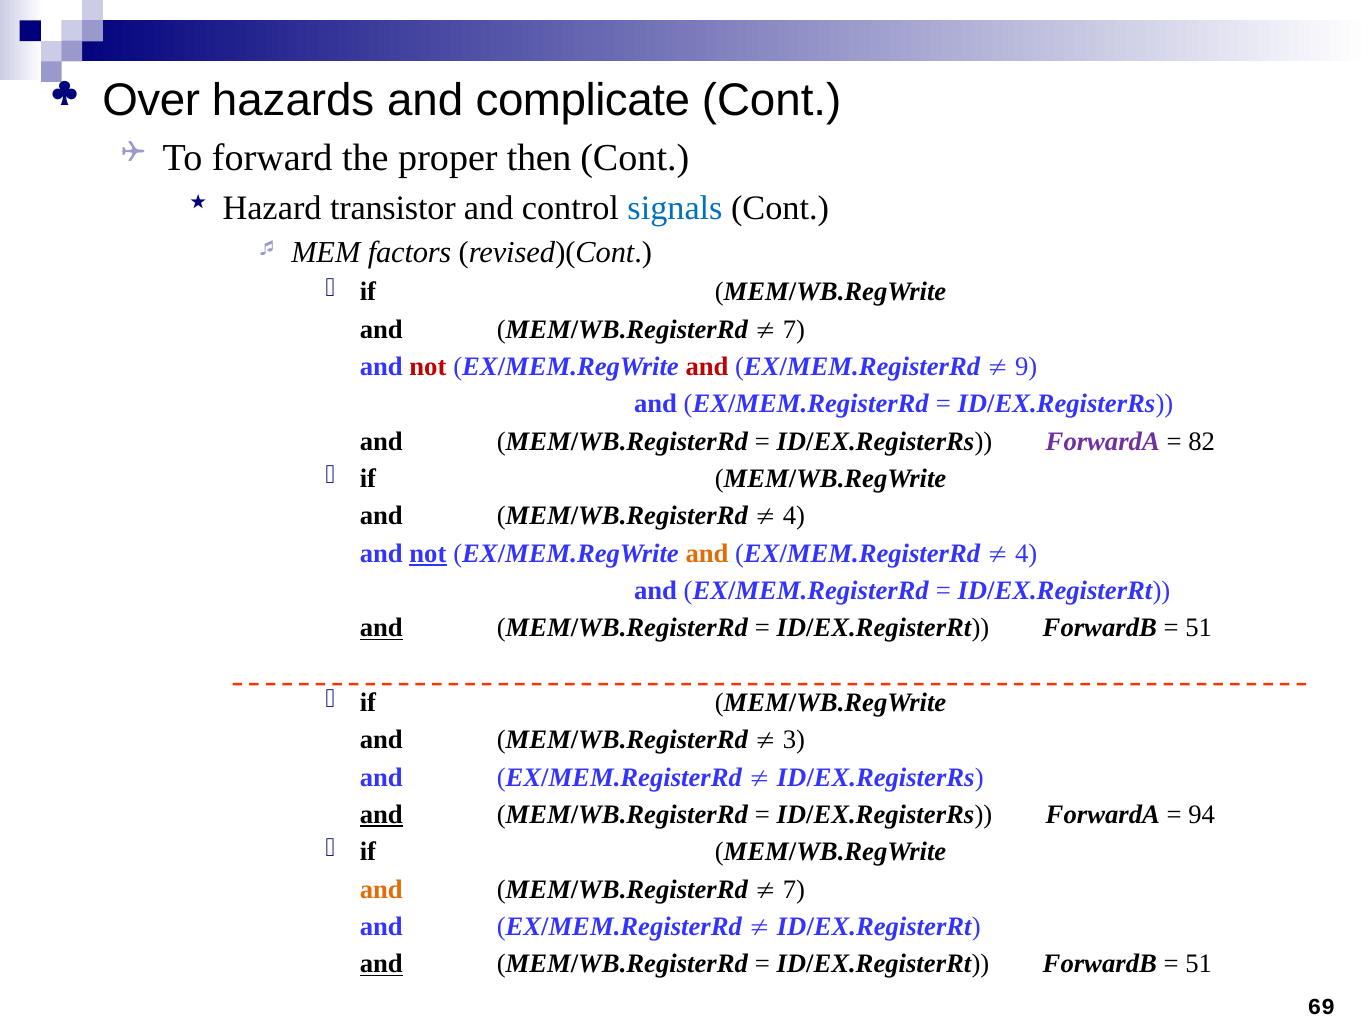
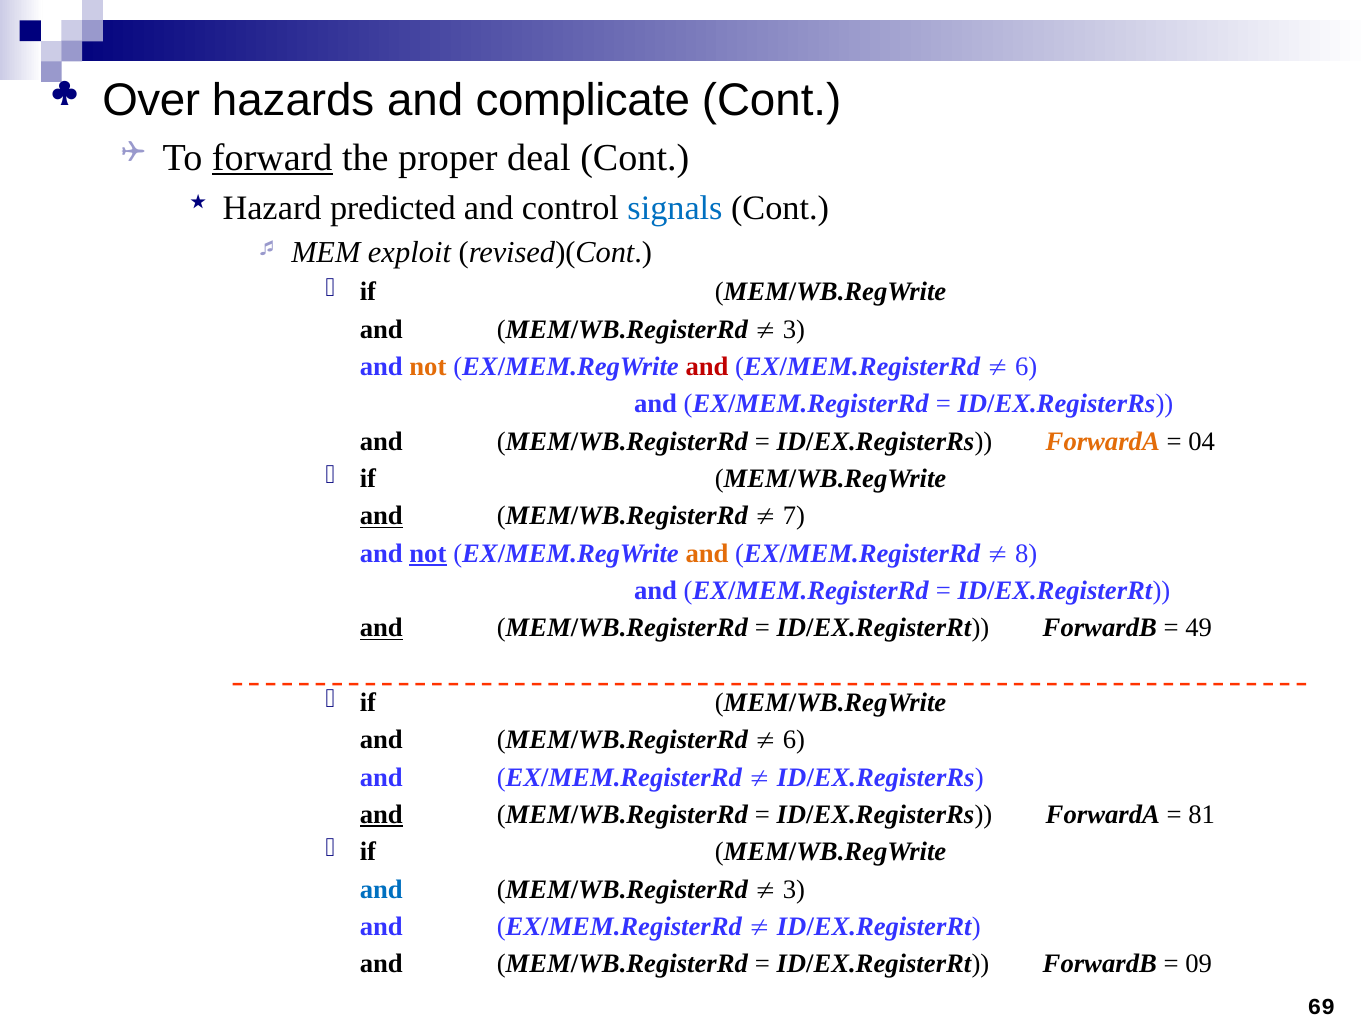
forward underline: none -> present
then: then -> deal
transistor: transistor -> predicted
factors: factors -> exploit
7 at (794, 329): 7 -> 3
not at (428, 367) colour: red -> orange
9 at (1026, 367): 9 -> 6
ForwardA at (1103, 441) colour: purple -> orange
82: 82 -> 04
and at (381, 516) underline: none -> present
4 at (794, 516): 4 -> 7
4 at (1026, 553): 4 -> 8
51 at (1199, 628): 51 -> 49
3 at (794, 740): 3 -> 6
94: 94 -> 81
and at (381, 890) colour: orange -> blue
7 at (794, 890): 7 -> 3
and at (381, 964) underline: present -> none
51 at (1199, 964): 51 -> 09
